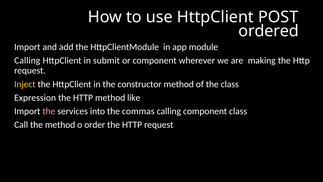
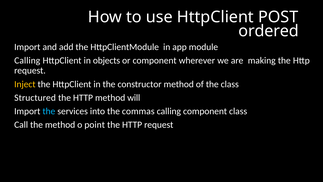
submit: submit -> objects
Expression: Expression -> Structured
like: like -> will
the at (49, 111) colour: pink -> light blue
order: order -> point
